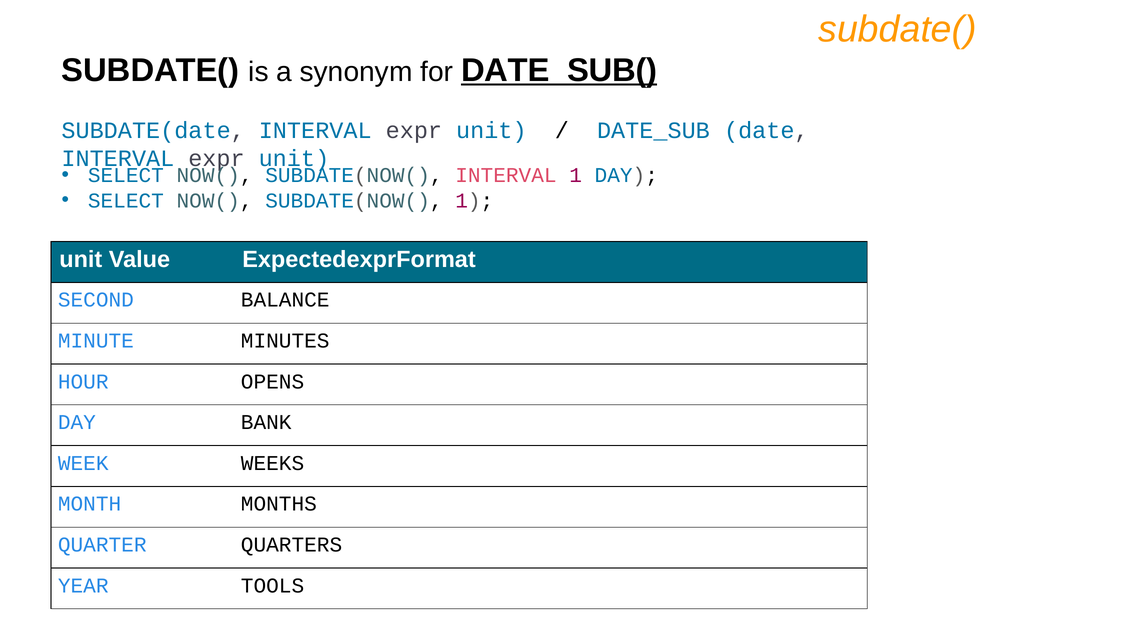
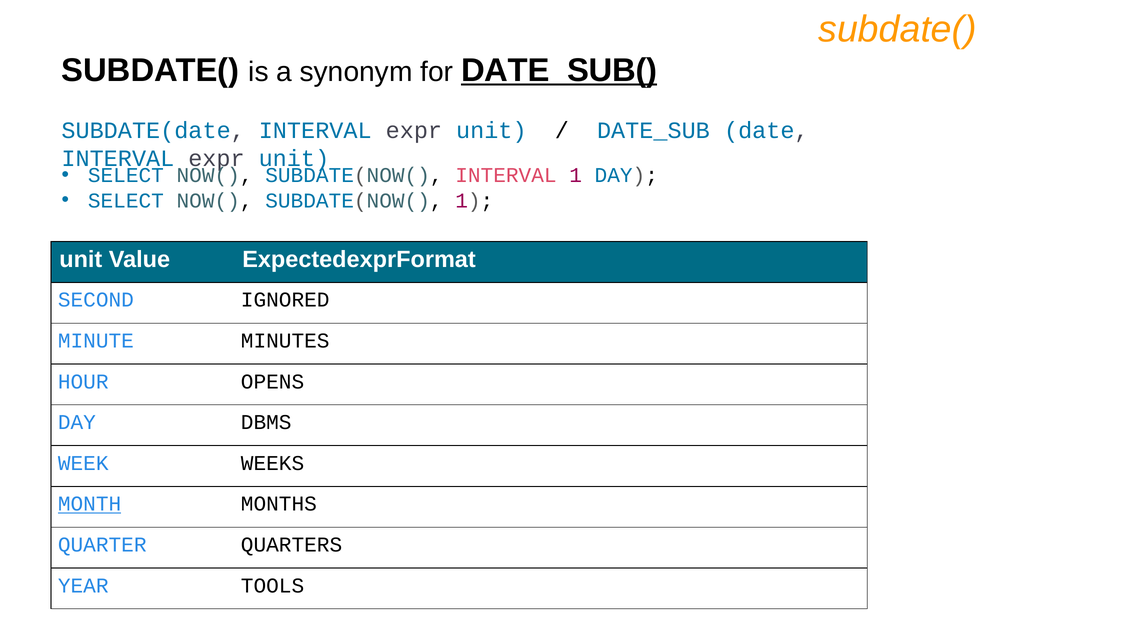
BALANCE: BALANCE -> IGNORED
BANK: BANK -> DBMS
MONTH underline: none -> present
